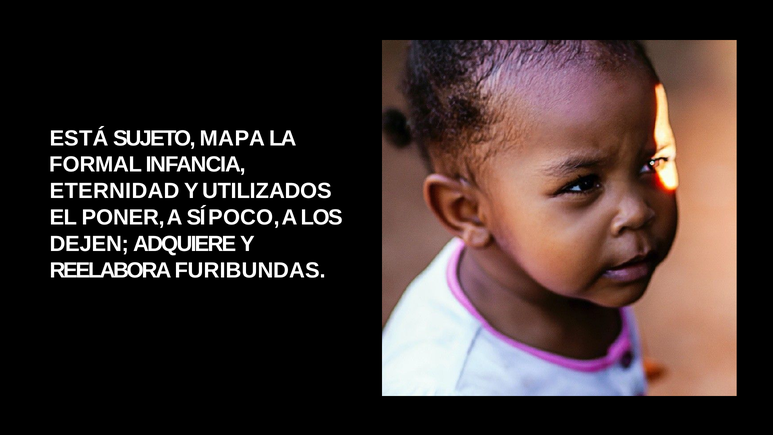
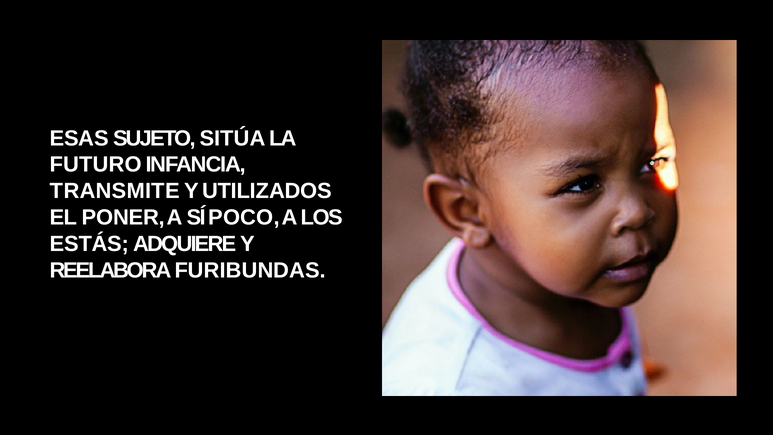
ESTÁ: ESTÁ -> ESAS
MAPA: MAPA -> SITÚA
FORMAL: FORMAL -> FUTURO
ETERNIDAD: ETERNIDAD -> TRANSMITE
DEJEN: DEJEN -> ESTÁS
